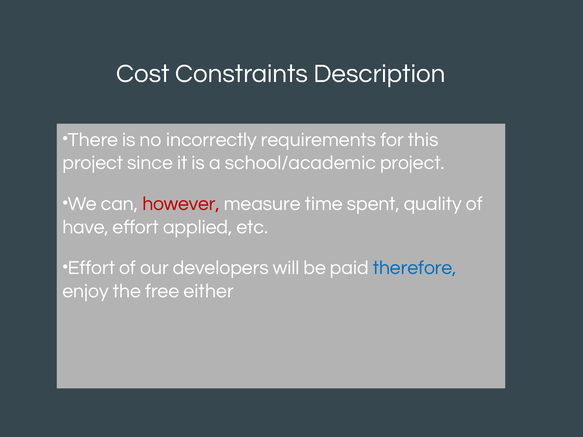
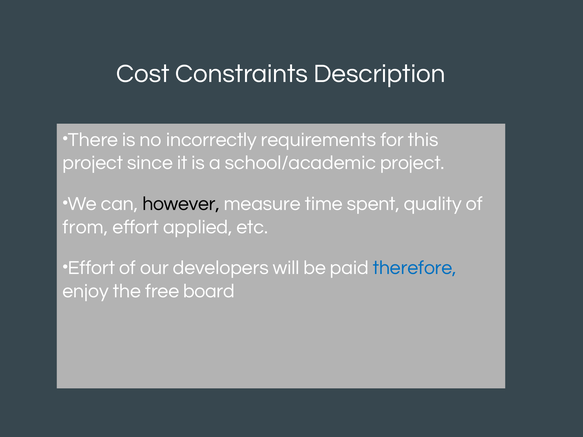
however colour: red -> black
have: have -> from
either: either -> board
